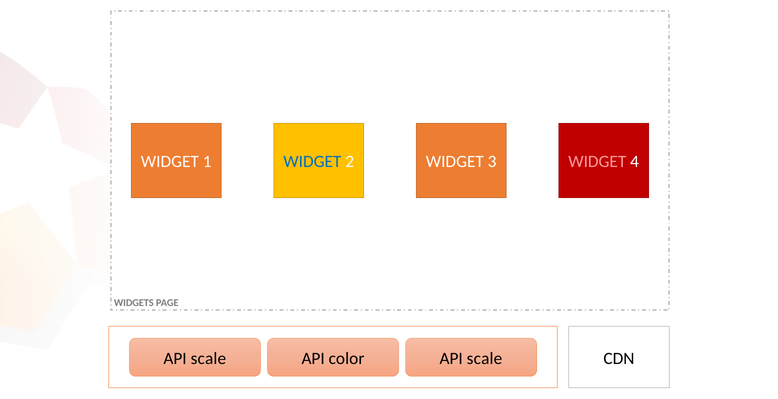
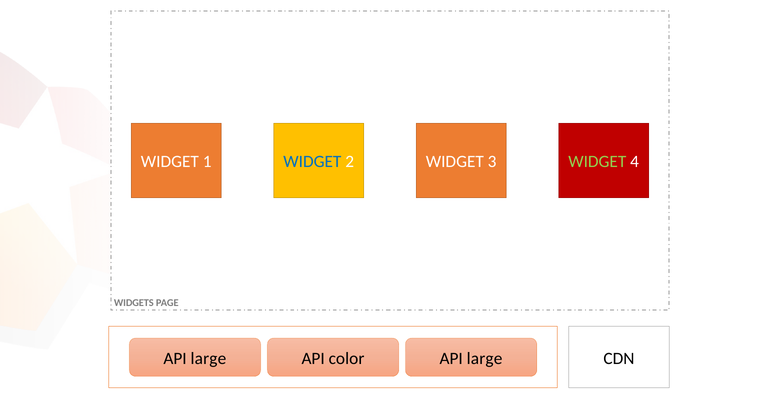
WIDGET at (597, 162) colour: pink -> light green
scale at (208, 359): scale -> large
scale at (485, 359): scale -> large
